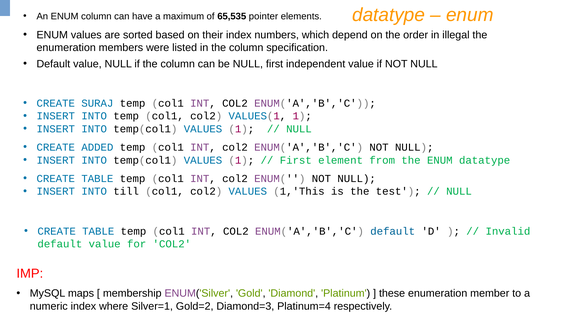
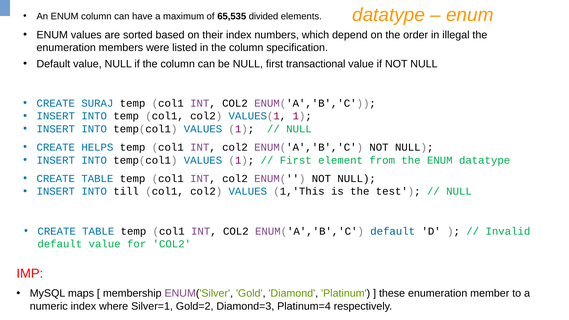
pointer: pointer -> divided
independent: independent -> transactional
ADDED: ADDED -> HELPS
